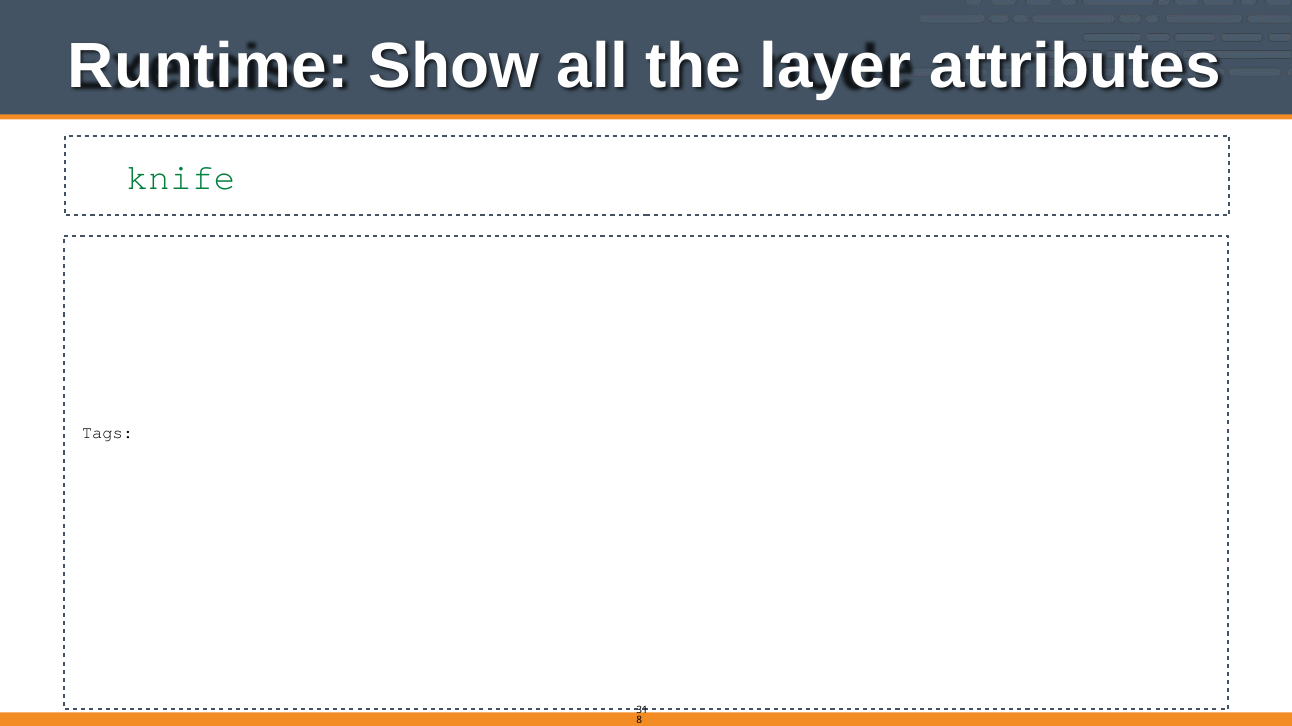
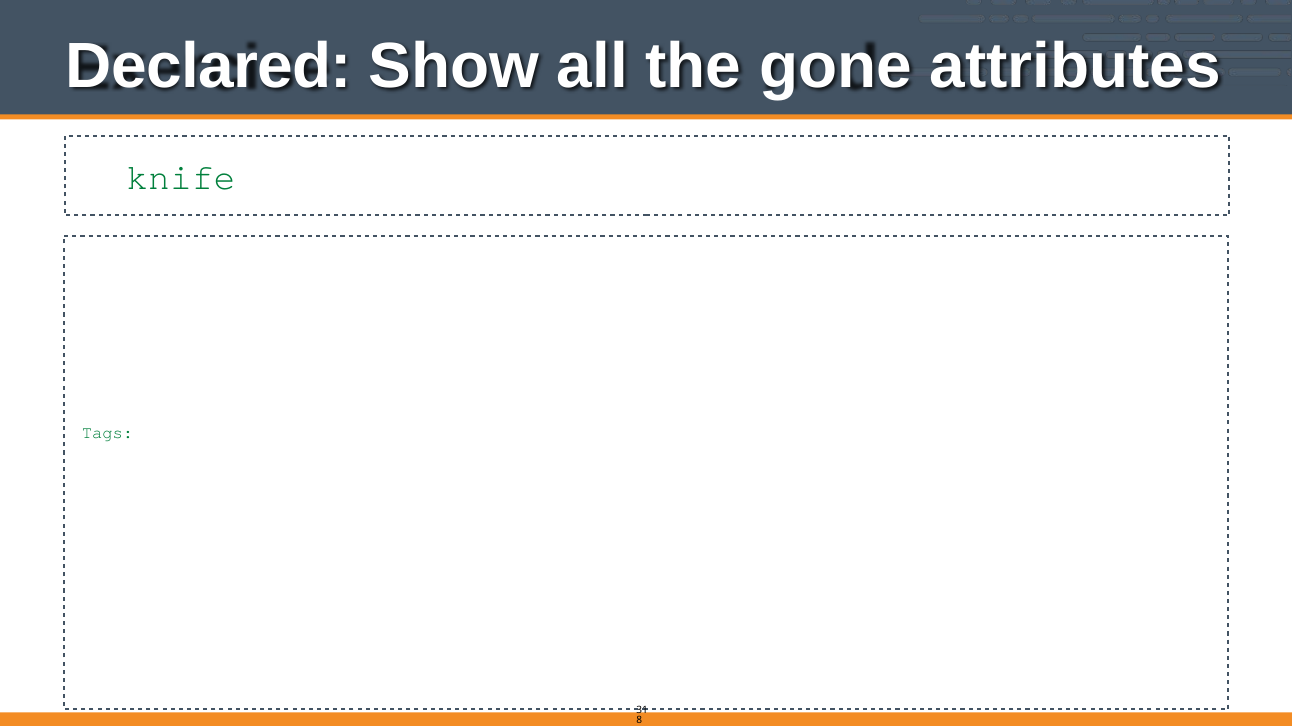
Runtime: Runtime -> Declared
layer: layer -> gone
Tags at (108, 433) colour: black -> green
